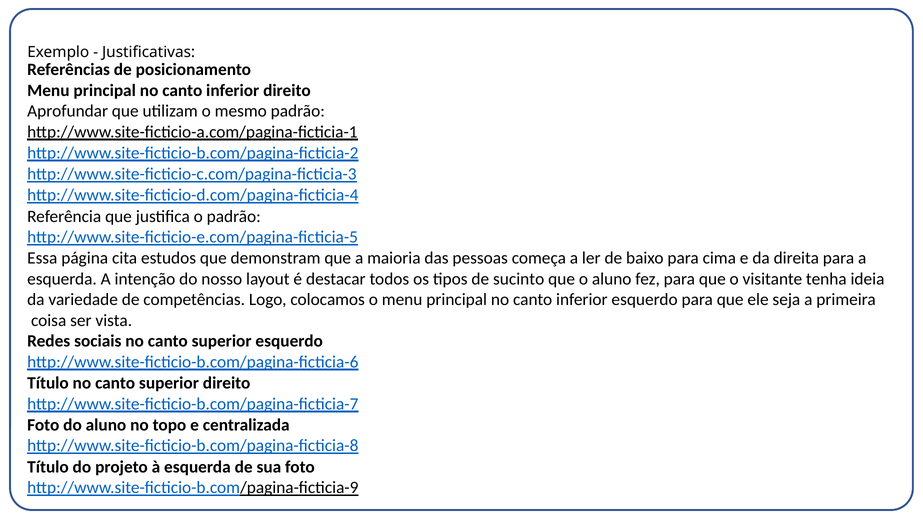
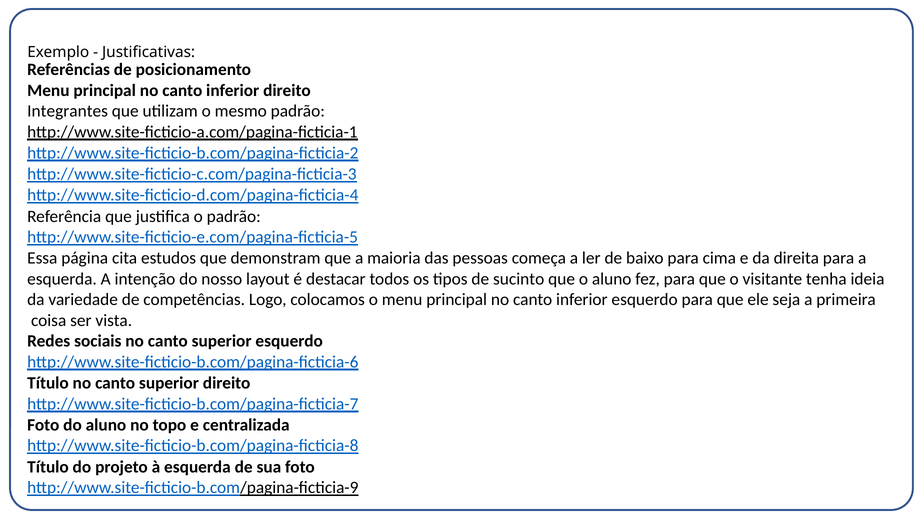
Aprofundar: Aprofundar -> Integrantes
